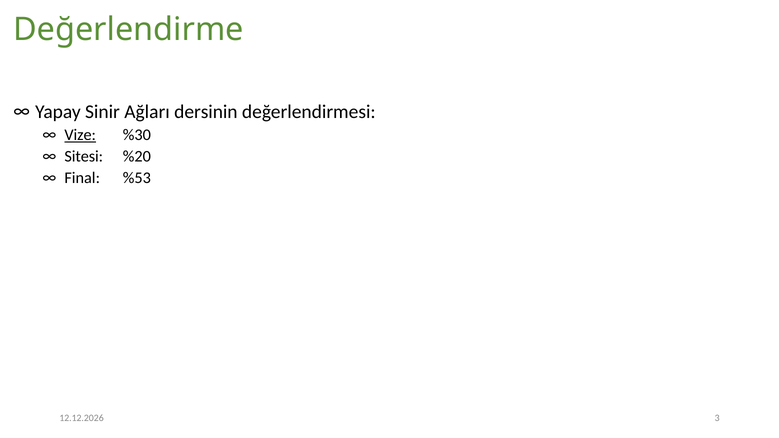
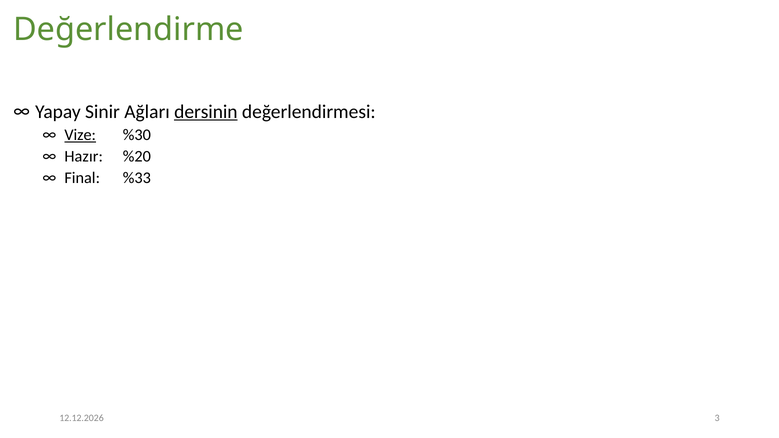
dersinin underline: none -> present
Sitesi: Sitesi -> Hazır
%53: %53 -> %33
